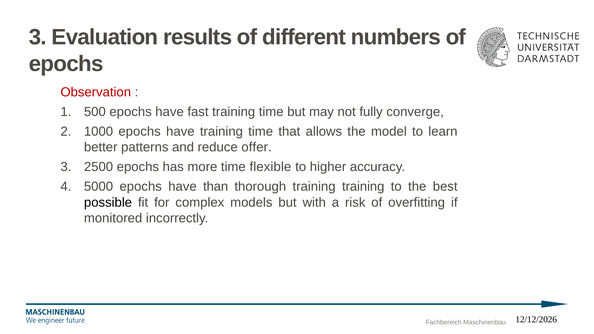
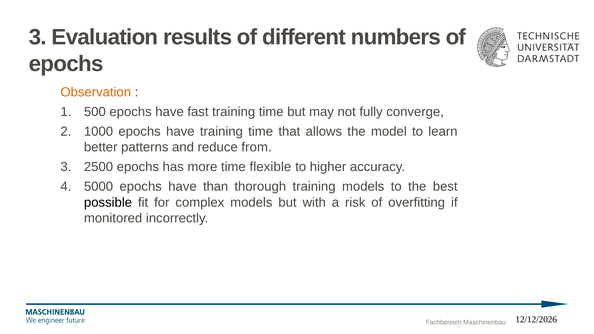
Observation colour: red -> orange
offer: offer -> from
training training: training -> models
